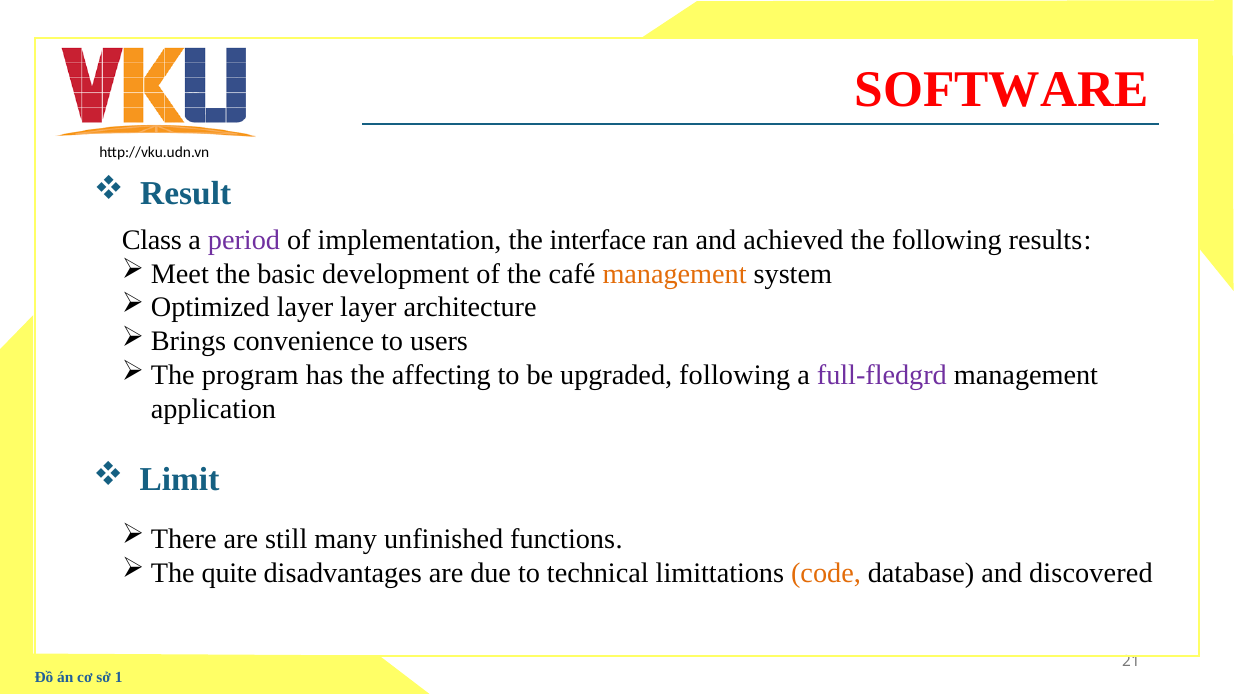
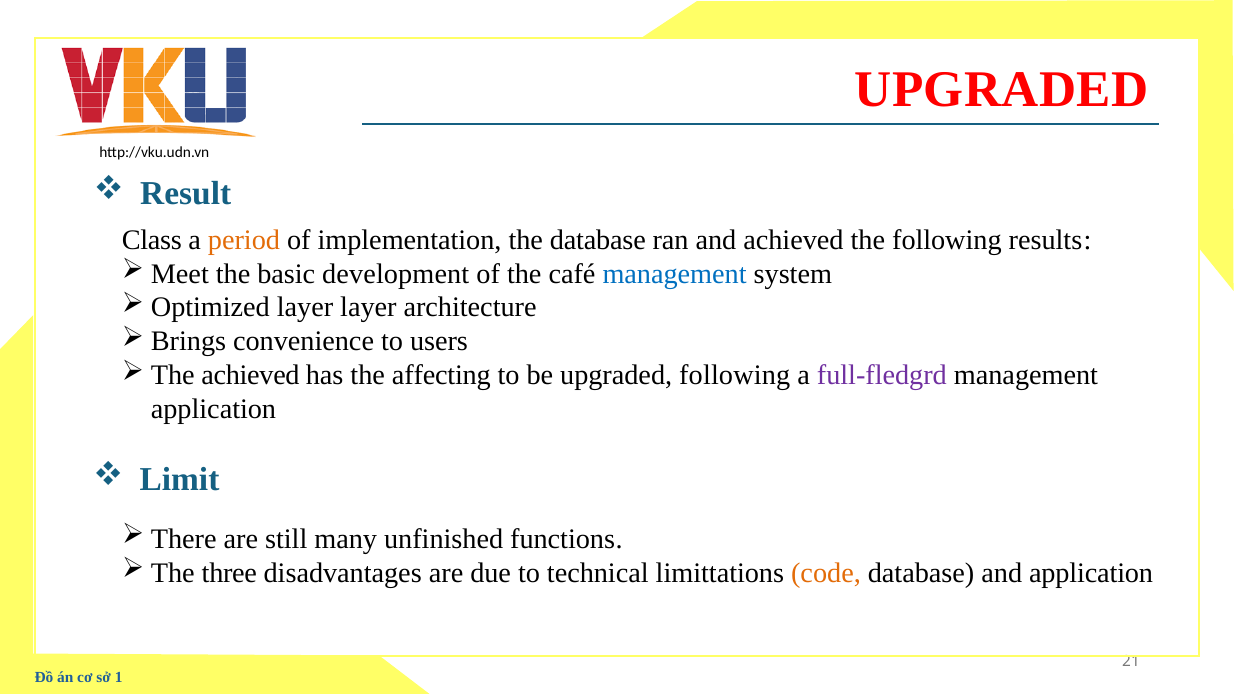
SOFTWARE at (1002, 90): SOFTWARE -> UPGRADED
period colour: purple -> orange
the interface: interface -> database
management at (675, 274) colour: orange -> blue
program at (250, 376): program -> achieved
quite: quite -> three
and discovered: discovered -> application
